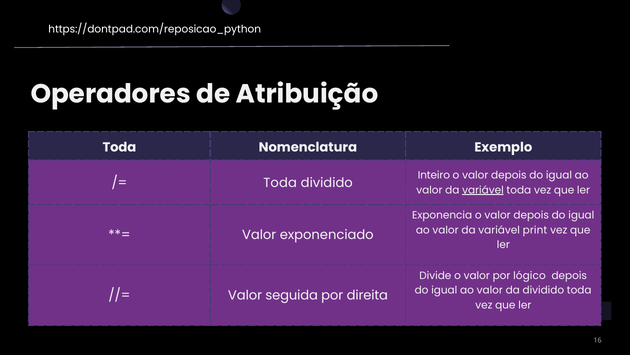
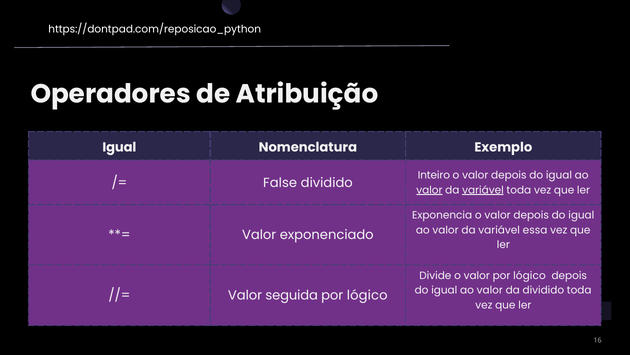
Toda at (119, 147): Toda -> Igual
Toda at (280, 182): Toda -> False
valor at (429, 190) underline: none -> present
print: print -> essa
direita at (367, 295): direita -> lógico
